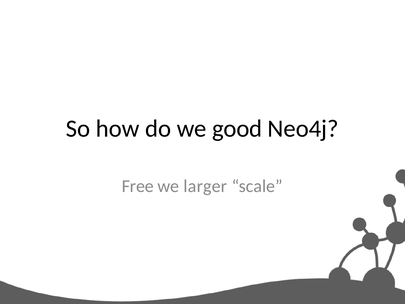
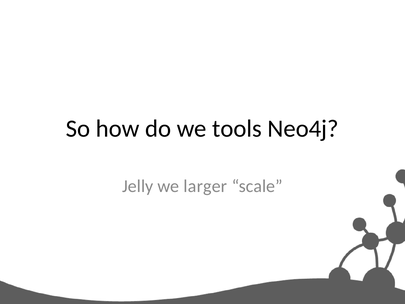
good: good -> tools
Free: Free -> Jelly
